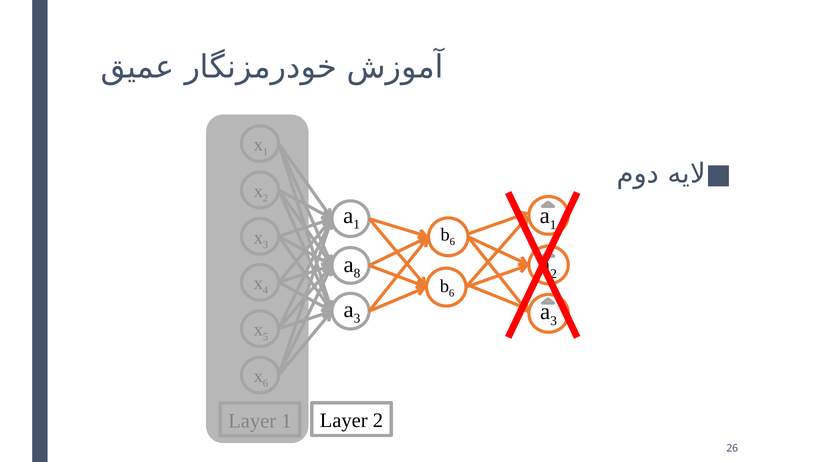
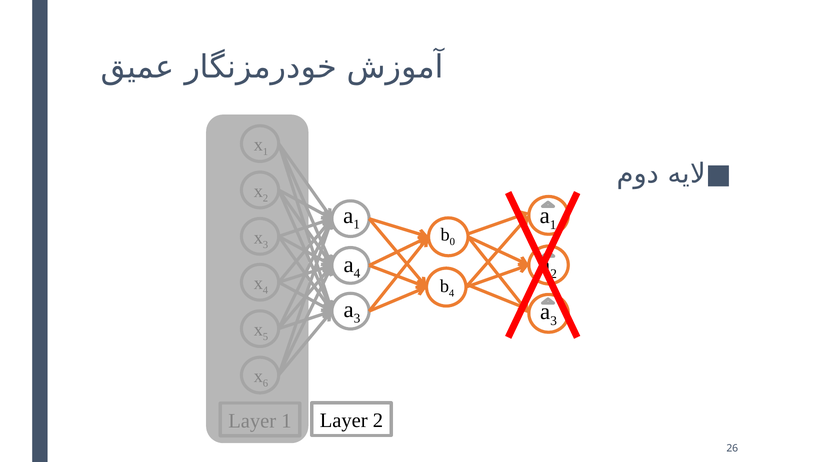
6 at (452, 242): 6 -> 0
8 at (357, 274): 8 -> 4
6 at (452, 293): 6 -> 4
